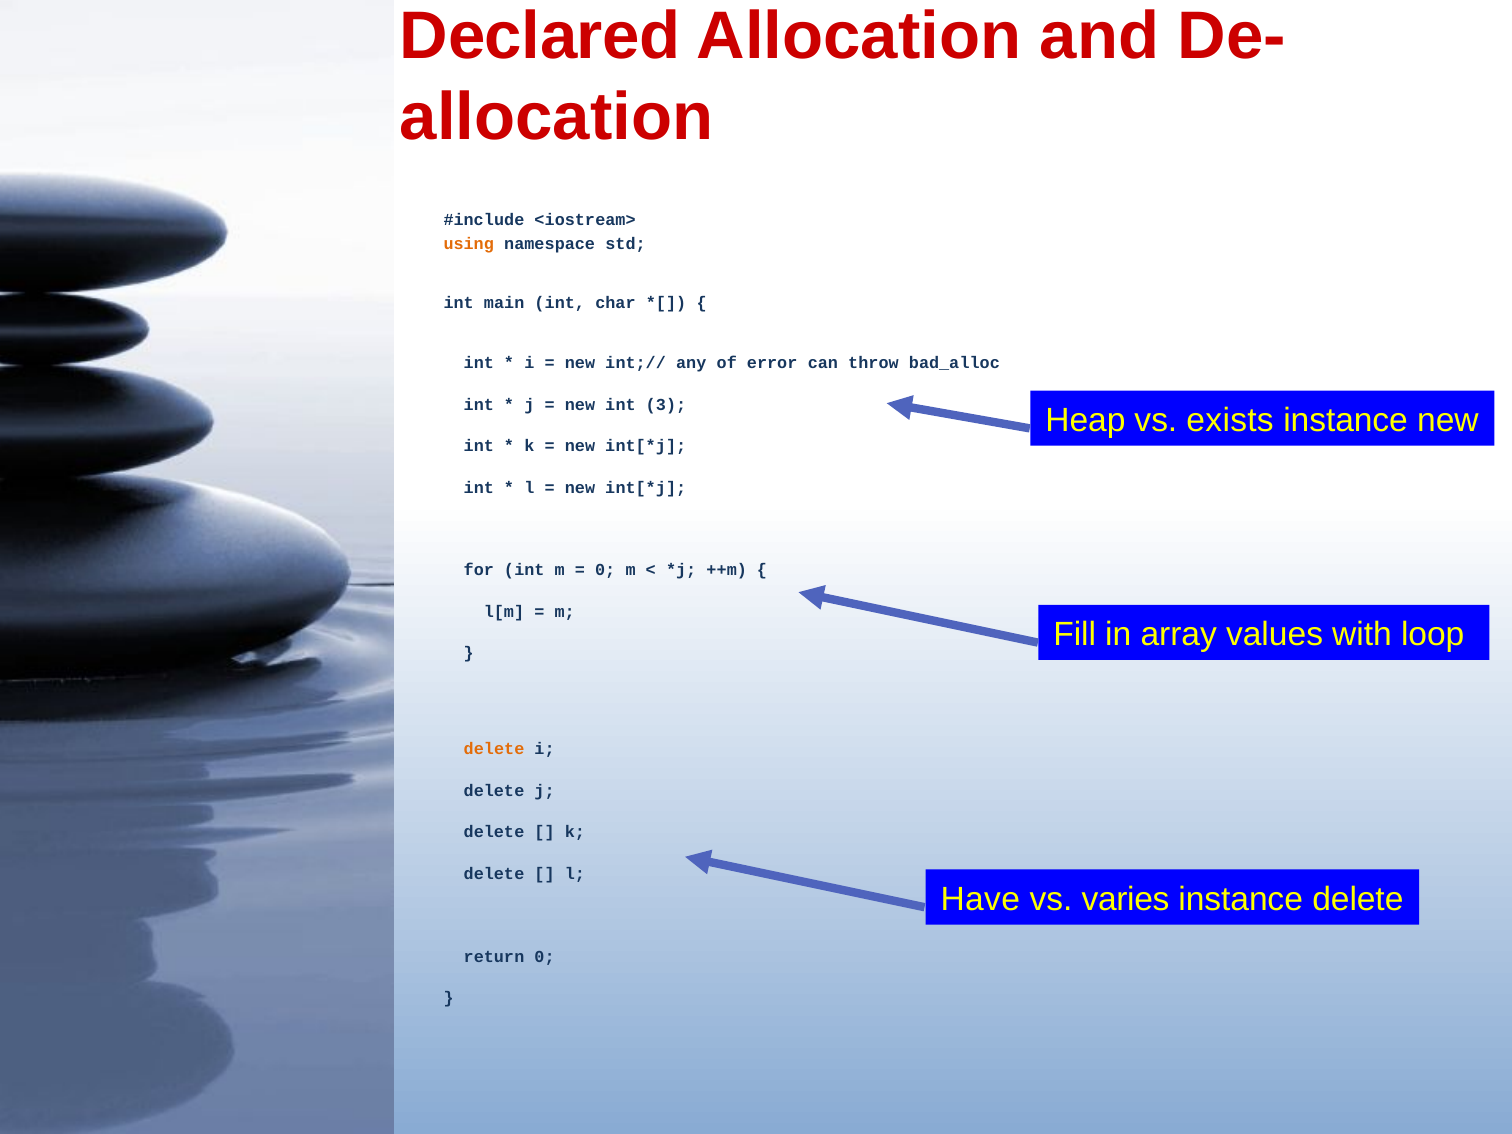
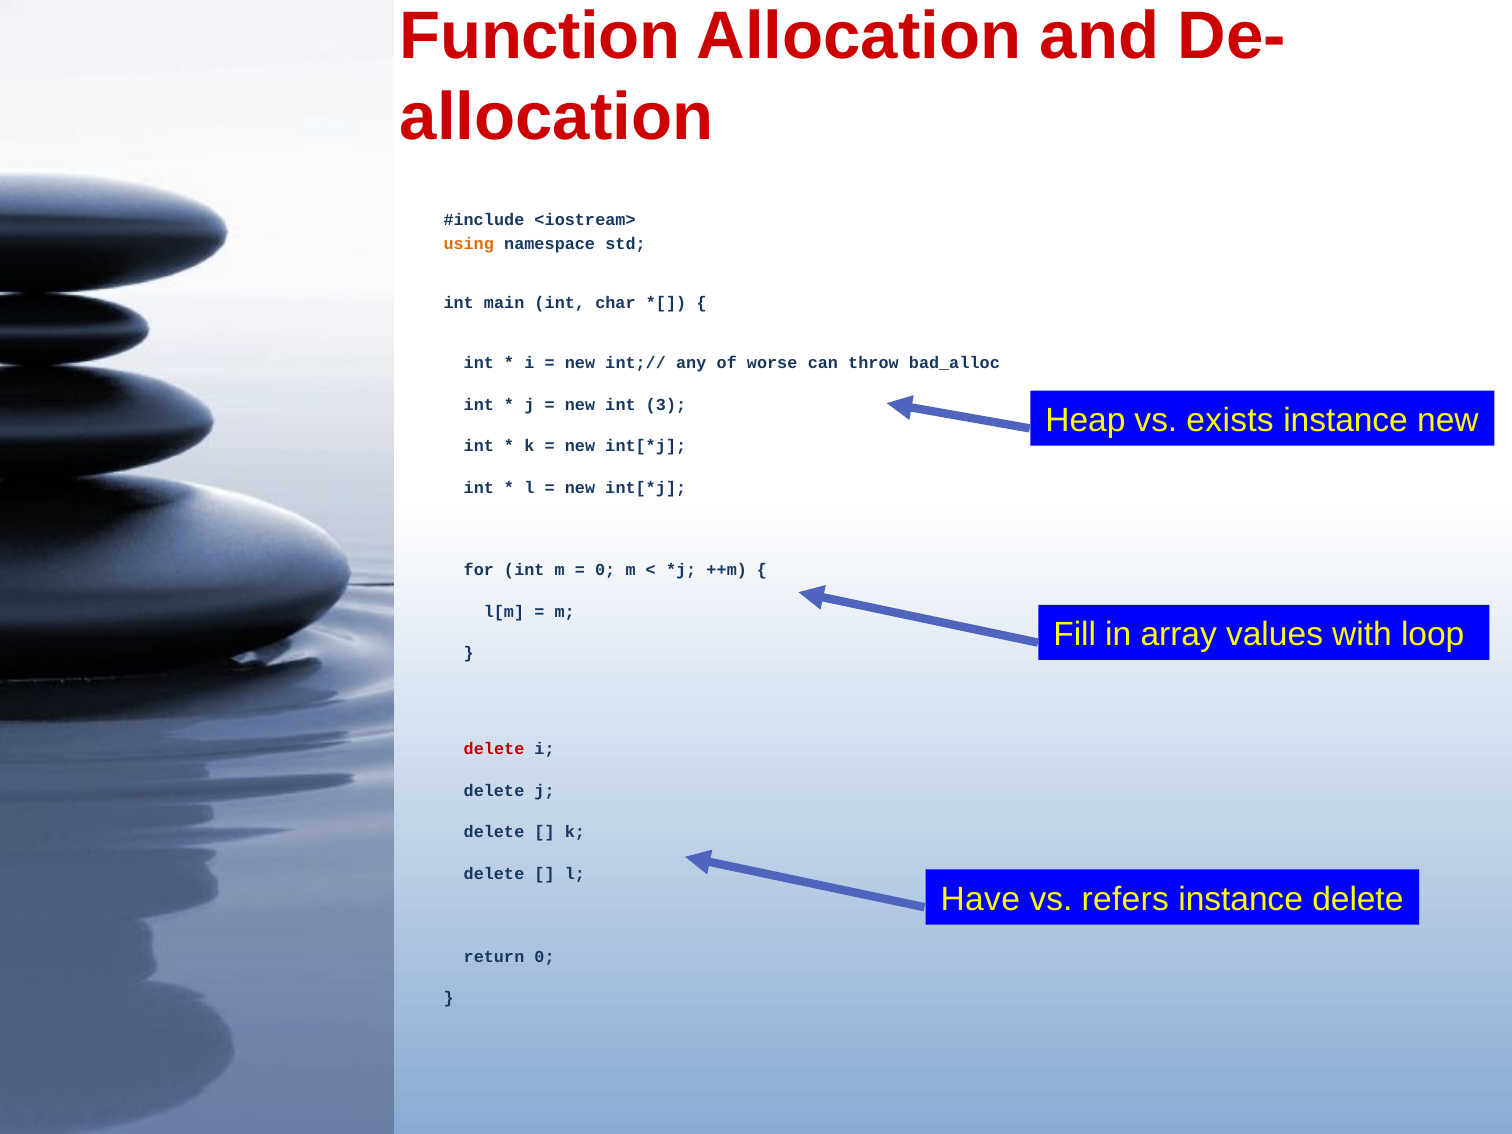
Declared: Declared -> Function
error: error -> worse
delete at (494, 749) colour: orange -> red
varies: varies -> refers
